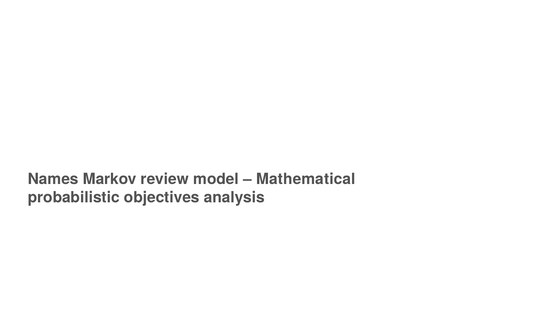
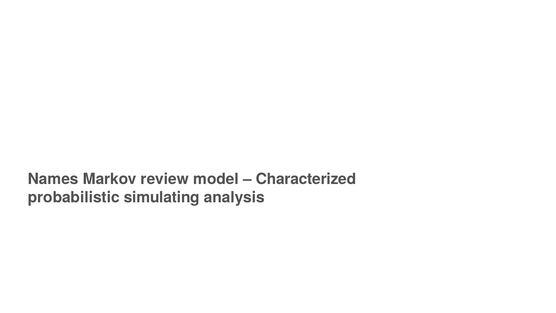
Mathematical: Mathematical -> Characterized
objectives: objectives -> simulating
